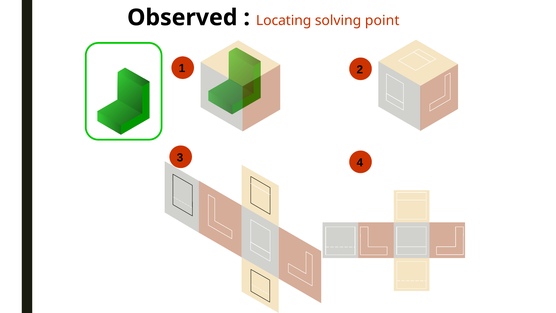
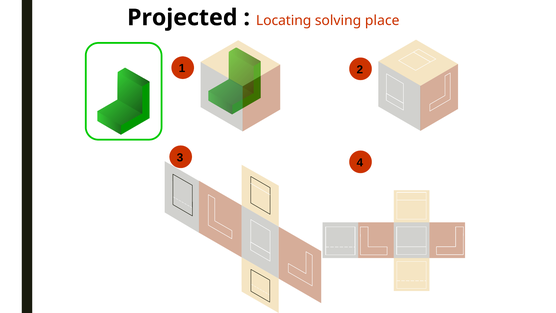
Observed: Observed -> Projected
point: point -> place
